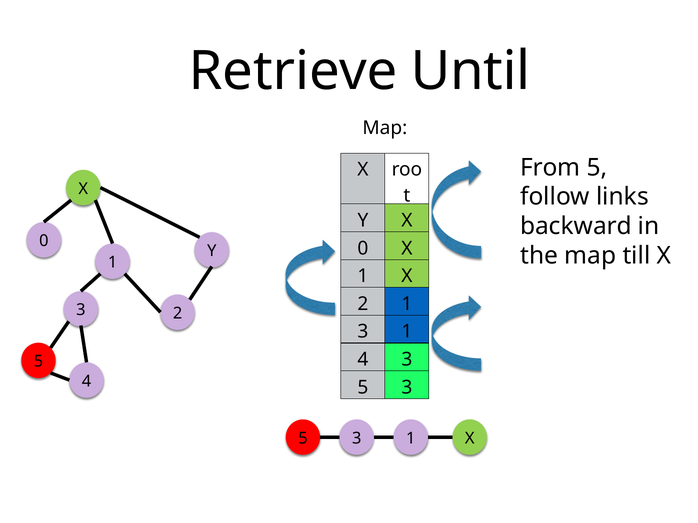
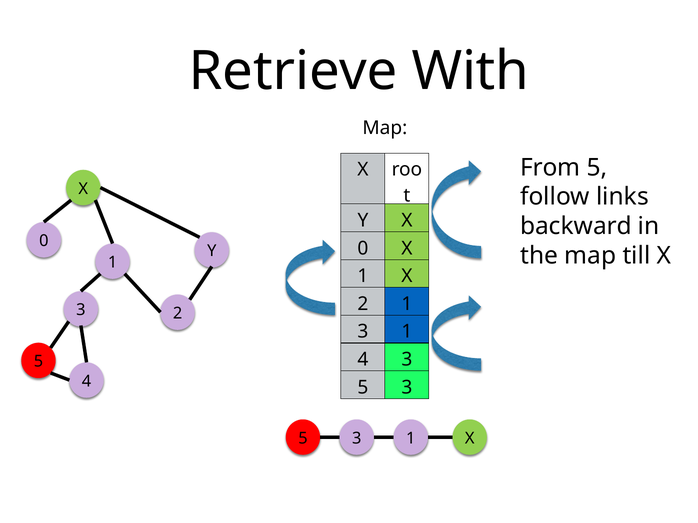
Until: Until -> With
